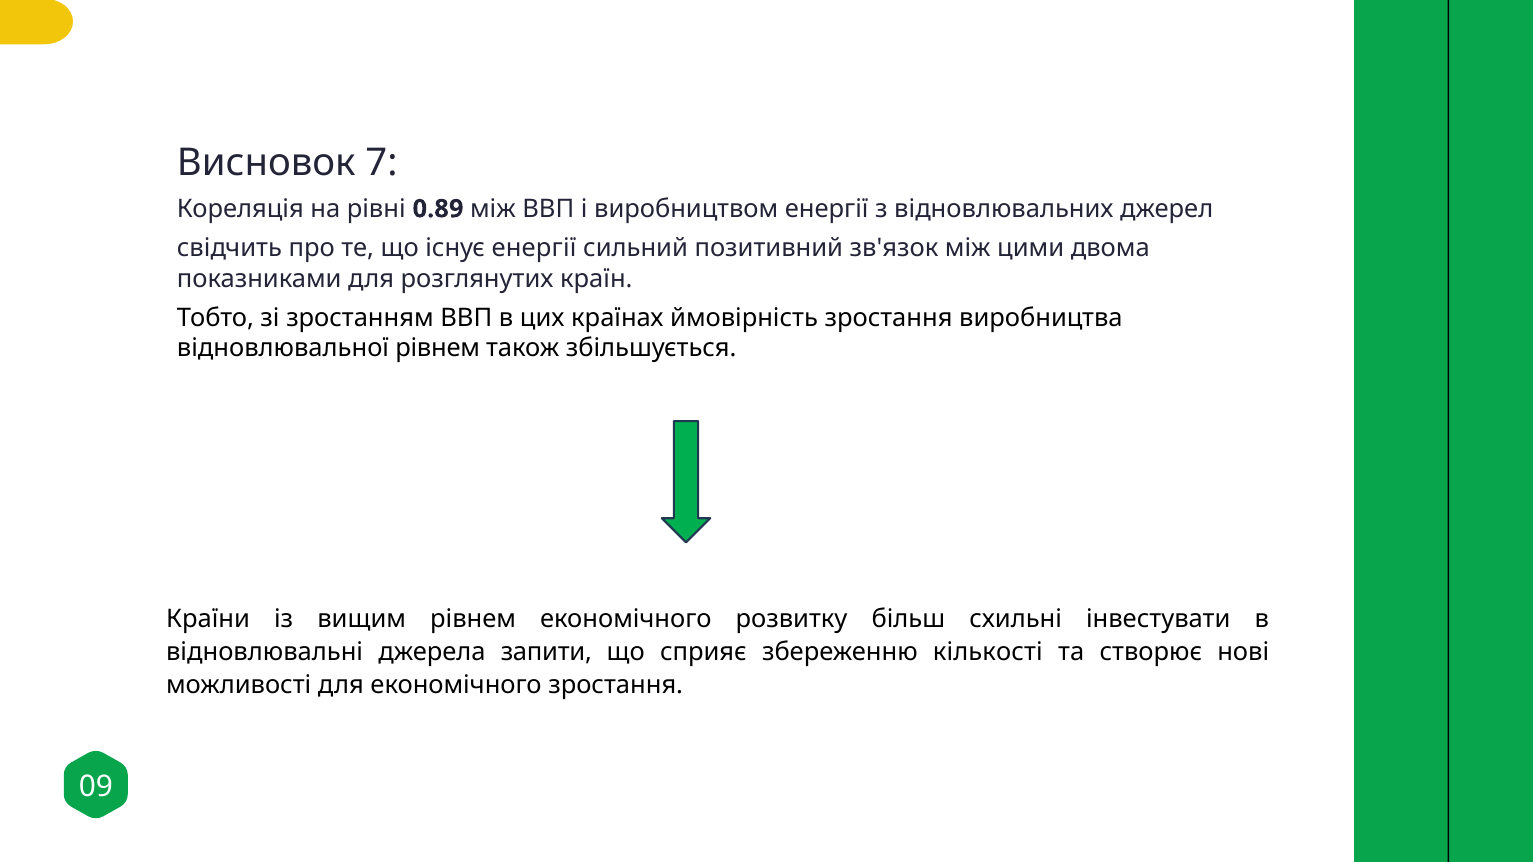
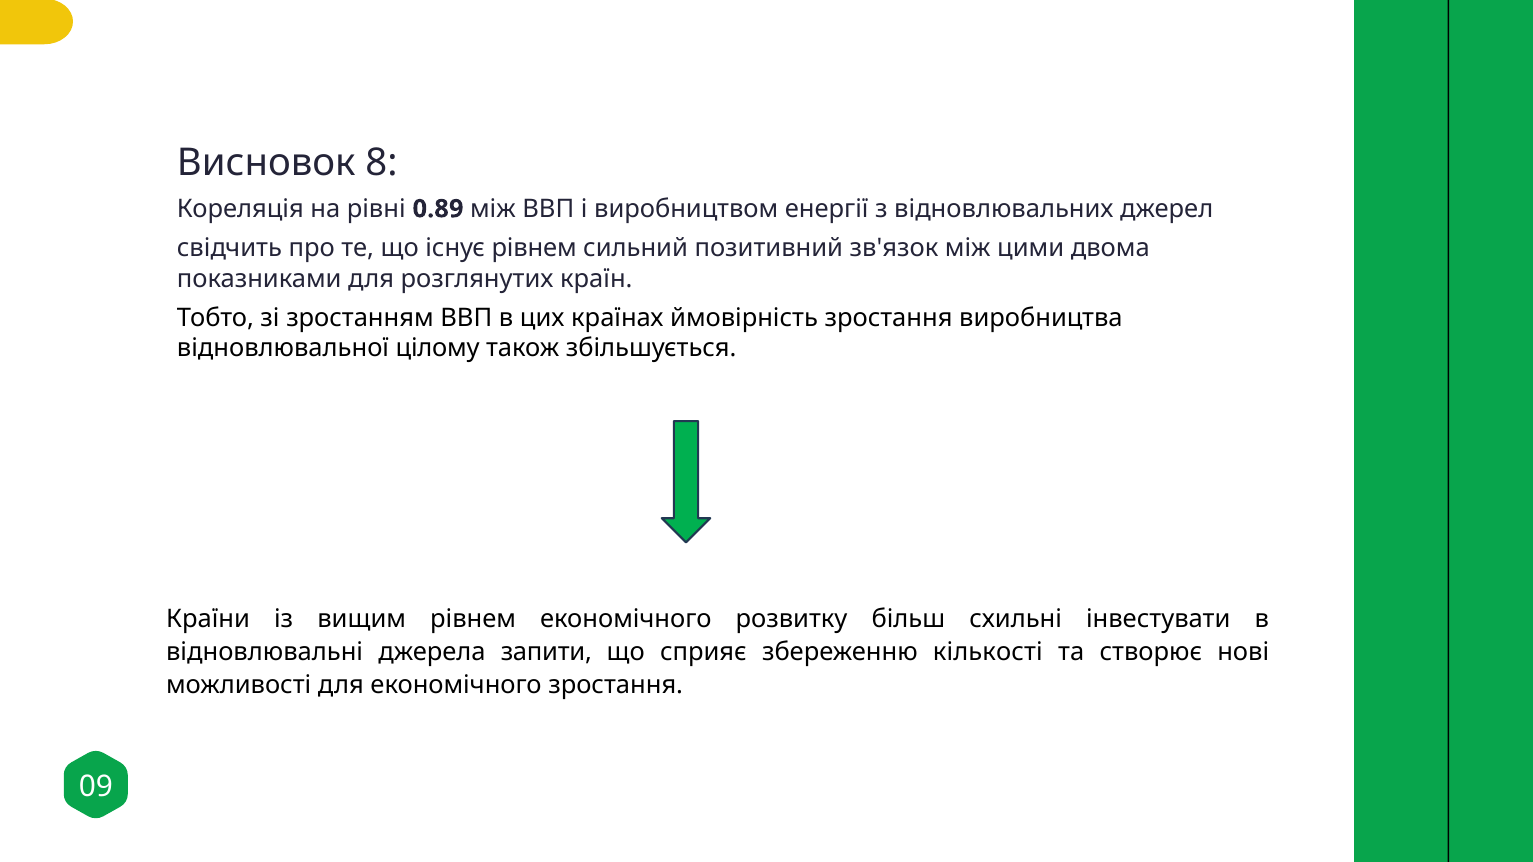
7: 7 -> 8
існує енергії: енергії -> рівнем
відновлювальної рівнем: рівнем -> цілому
